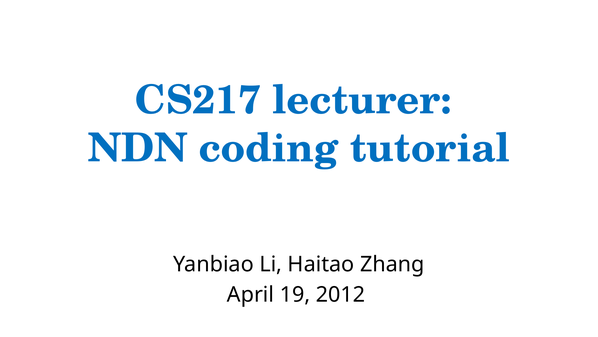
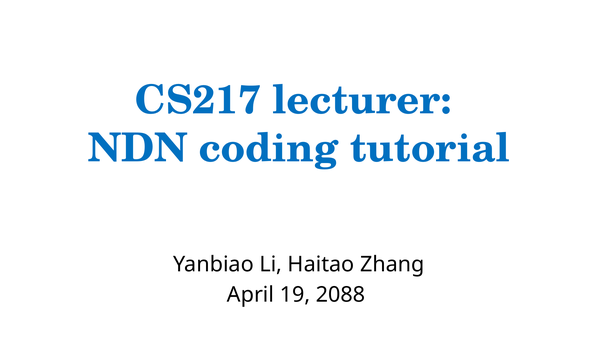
2012: 2012 -> 2088
